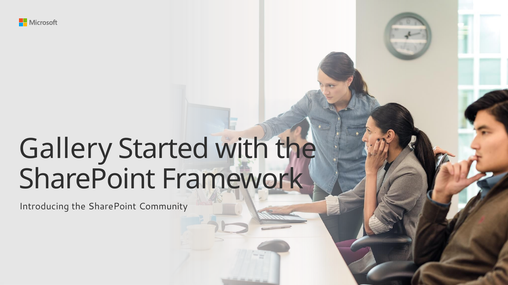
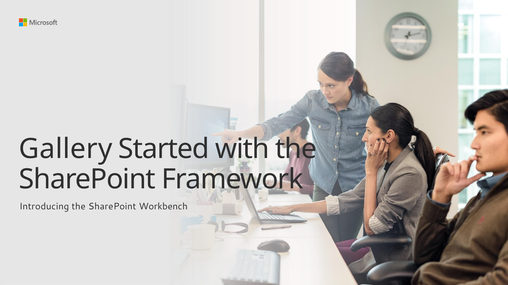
Community: Community -> Workbench
